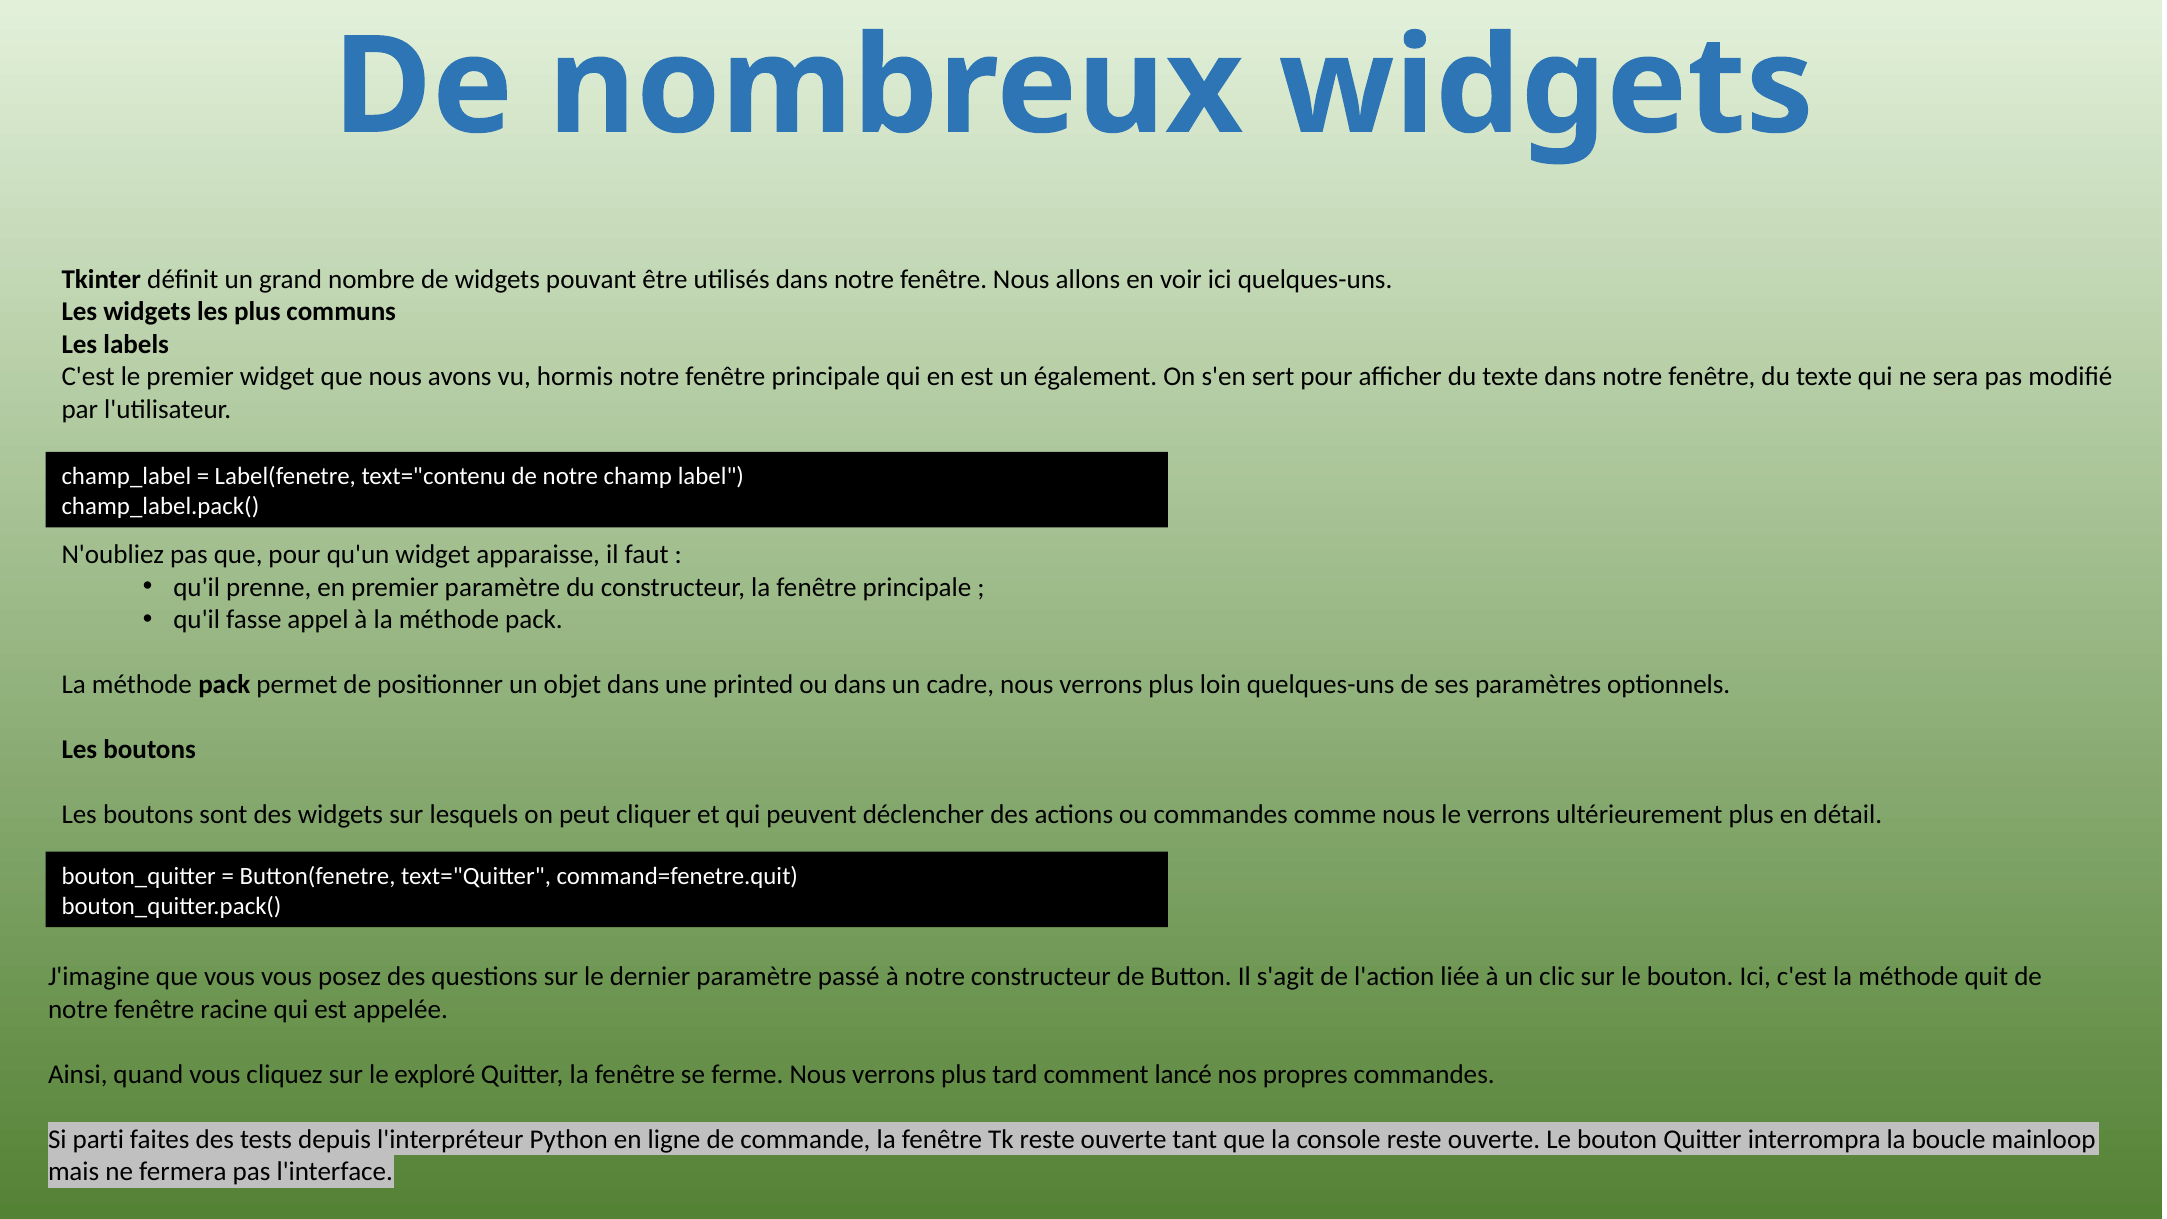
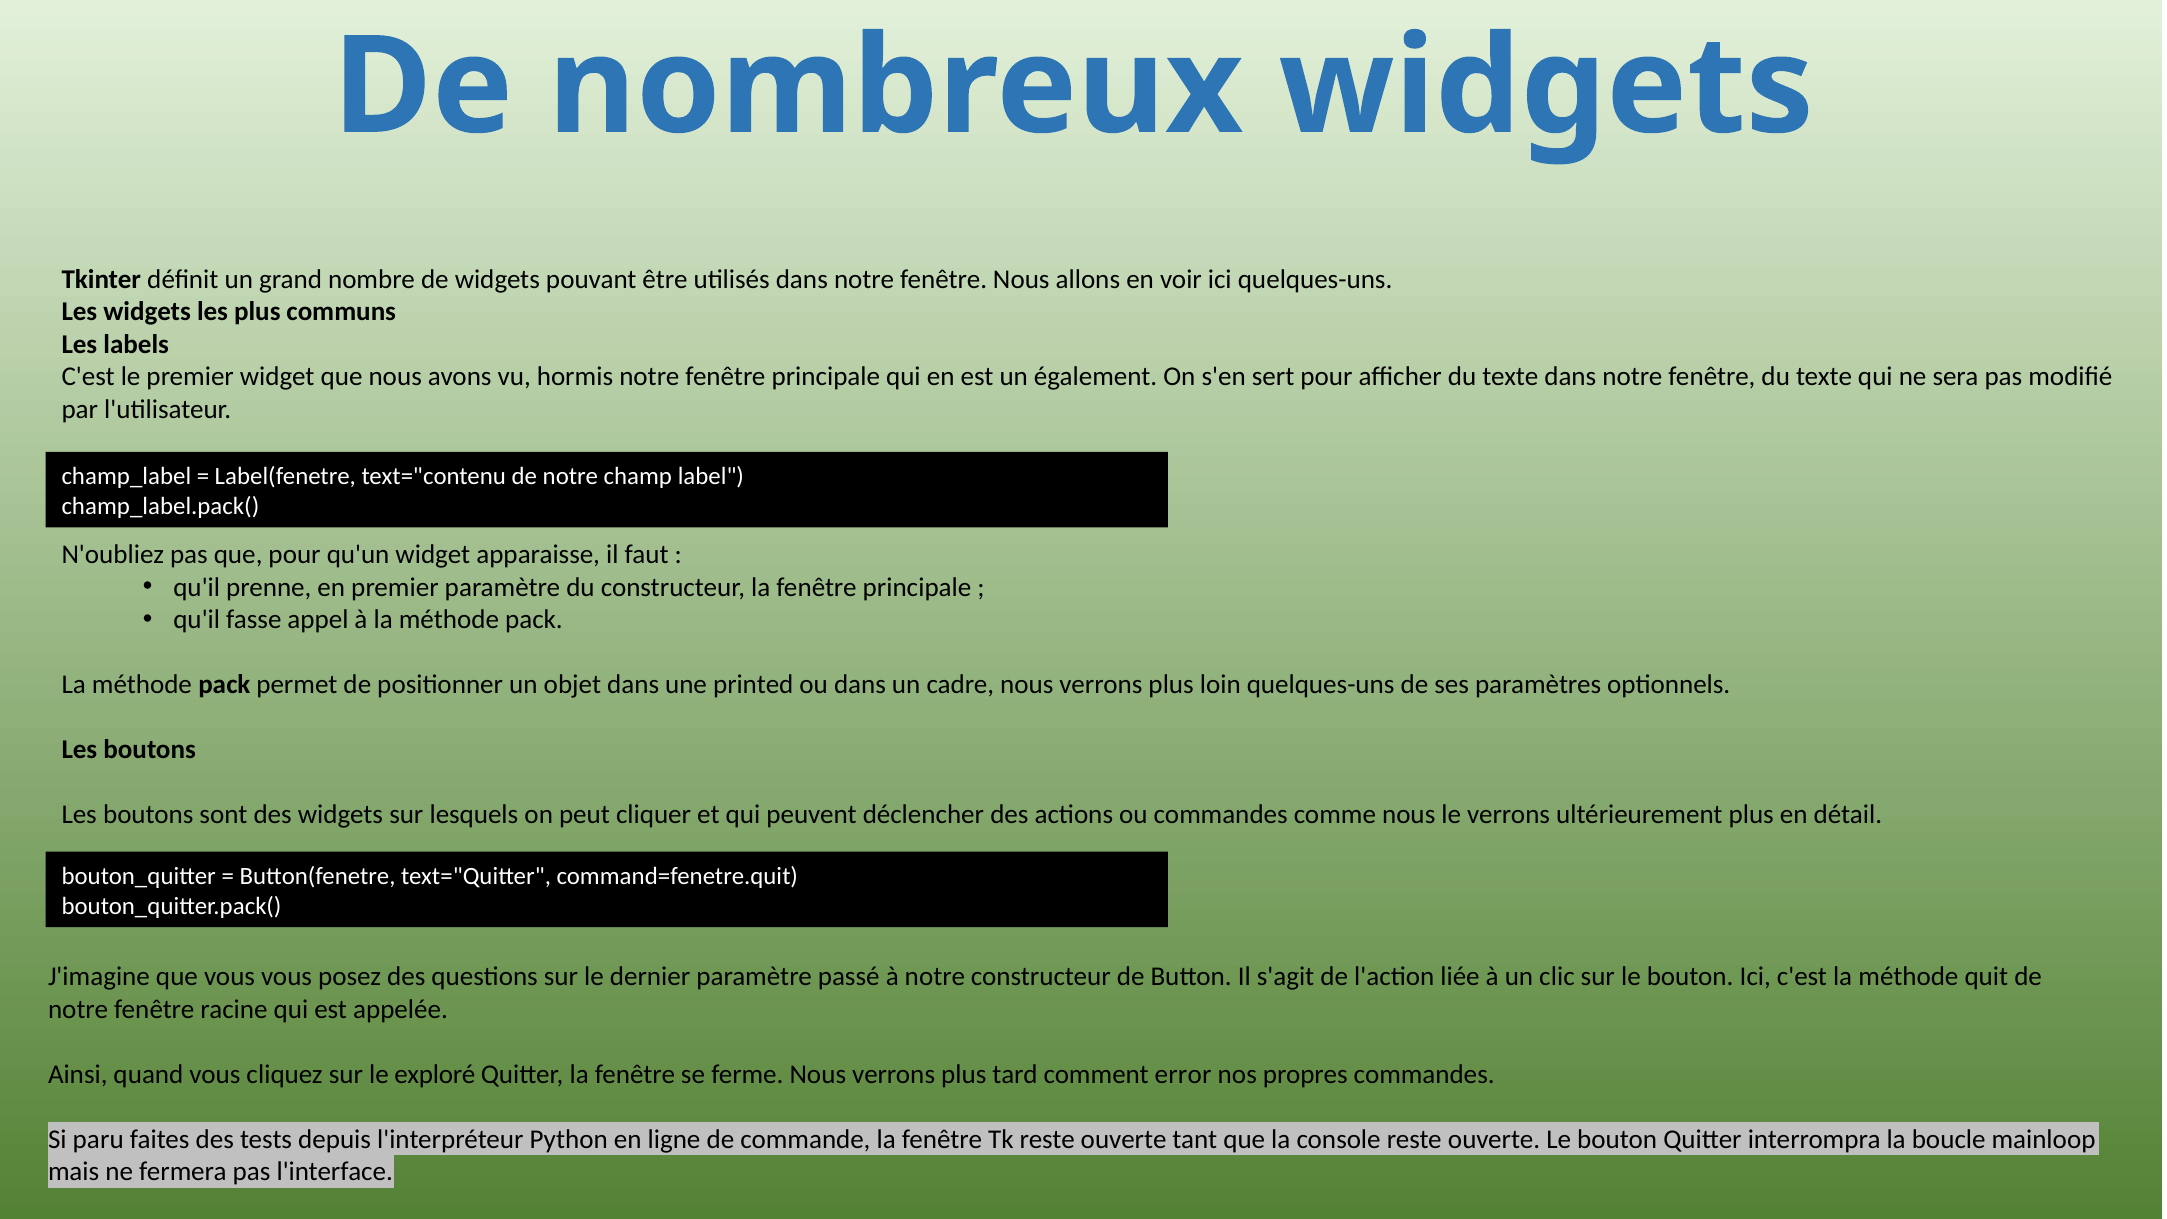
lancé: lancé -> error
parti: parti -> paru
